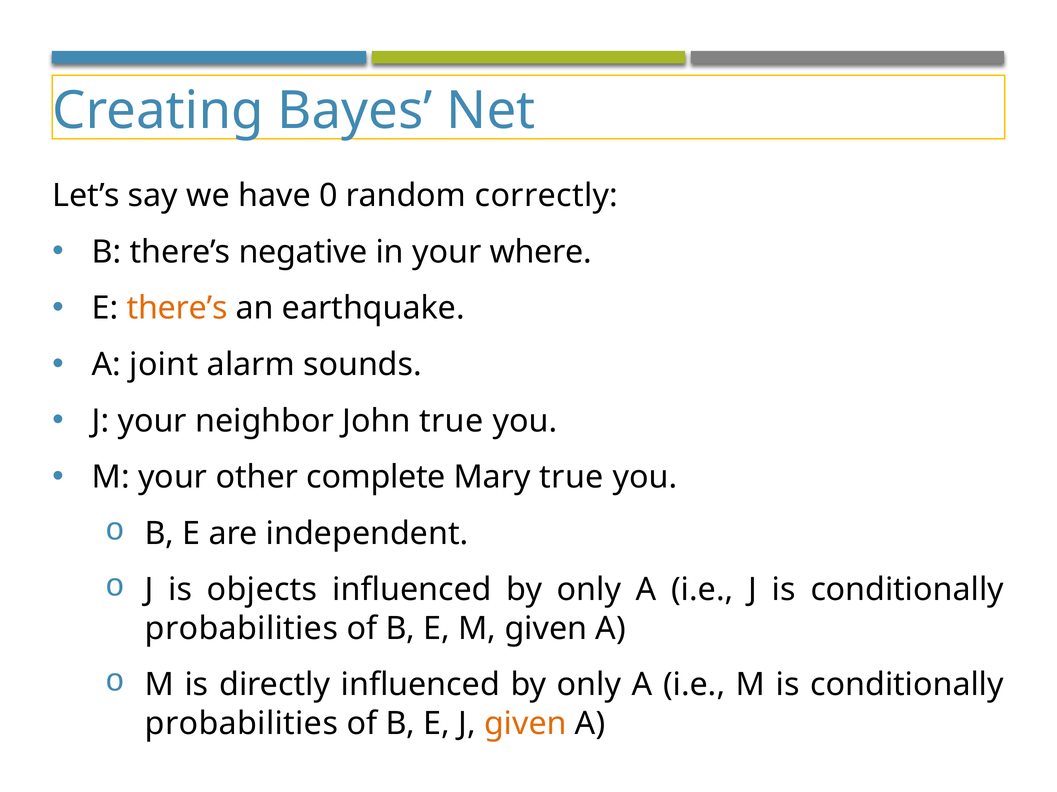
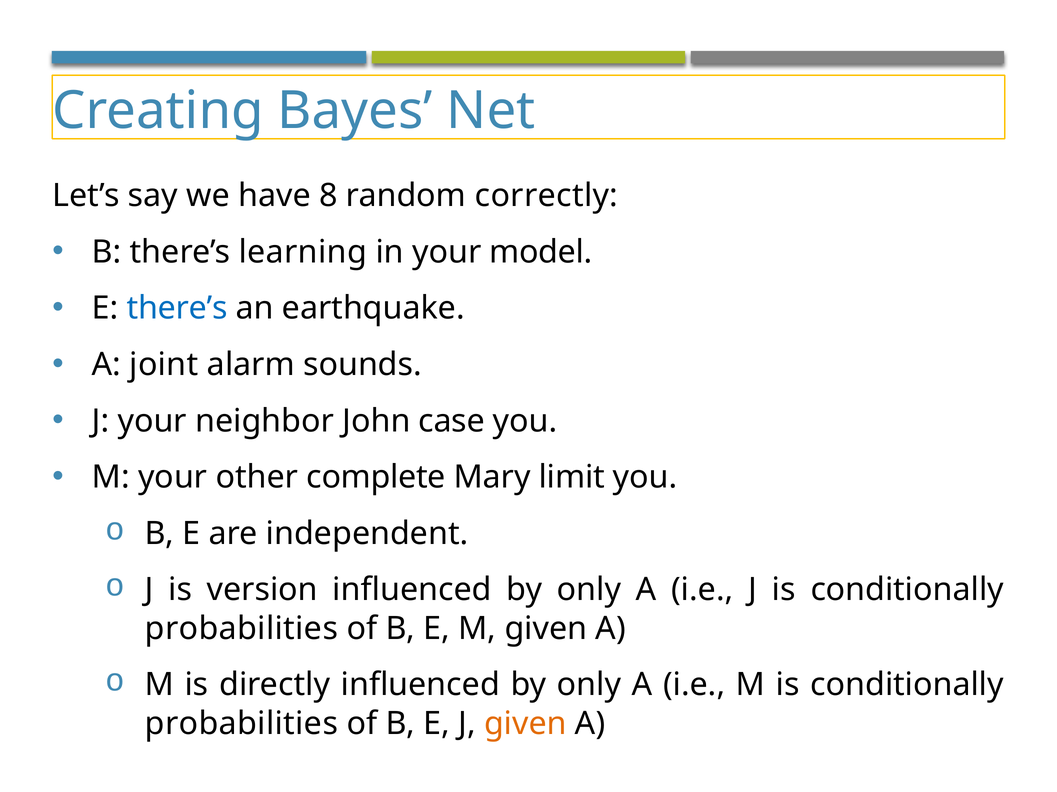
0: 0 -> 8
negative: negative -> learning
where: where -> model
there’s at (177, 309) colour: orange -> blue
John true: true -> case
Mary true: true -> limit
objects: objects -> version
